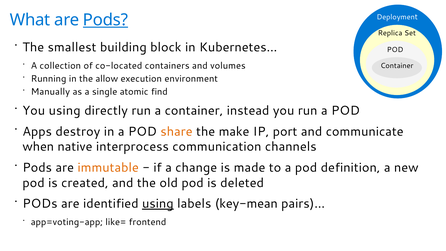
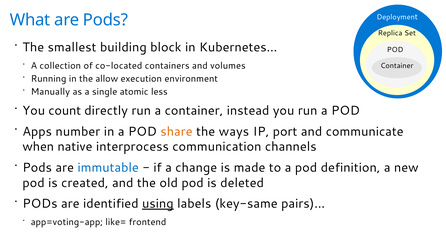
Pods at (106, 20) underline: present -> none
find: find -> less
You using: using -> count
destroy: destroy -> number
make: make -> ways
immutable colour: orange -> blue
key-mean: key-mean -> key-same
